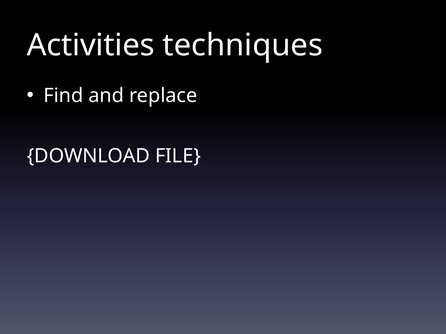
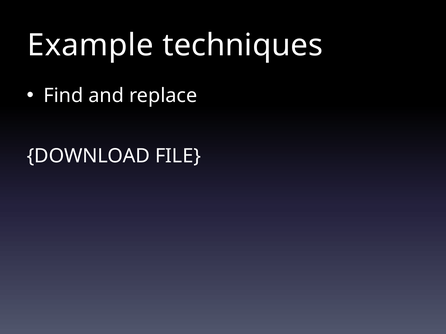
Activities: Activities -> Example
